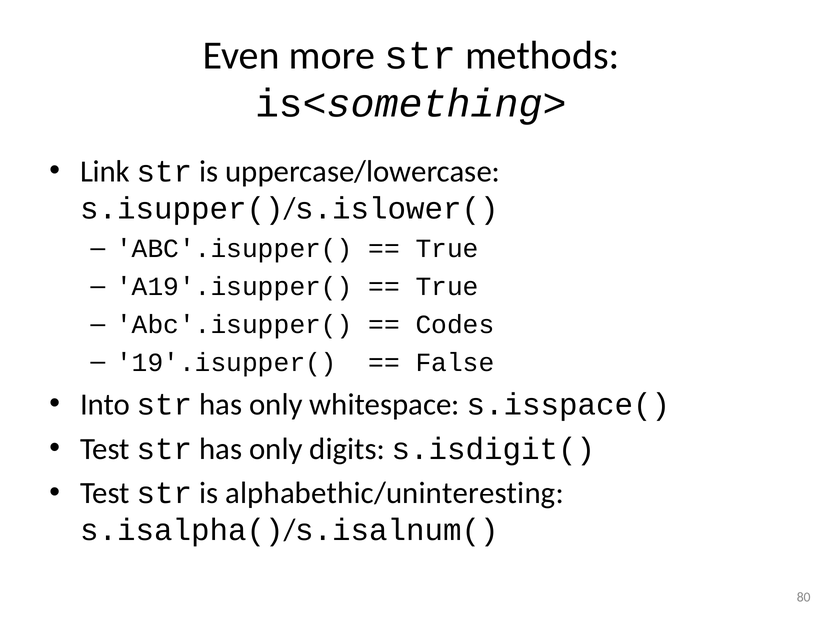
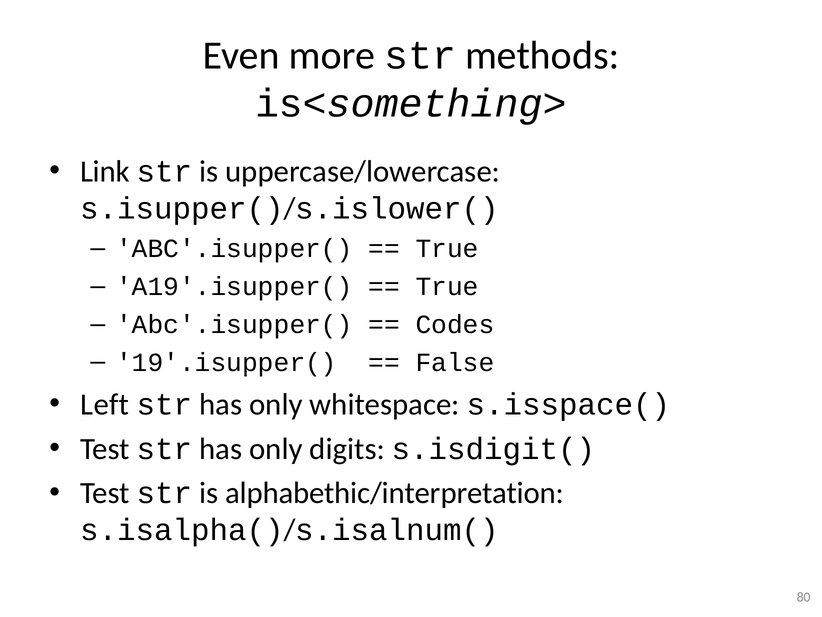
Into: Into -> Left
alphabethic/uninteresting: alphabethic/uninteresting -> alphabethic/interpretation
